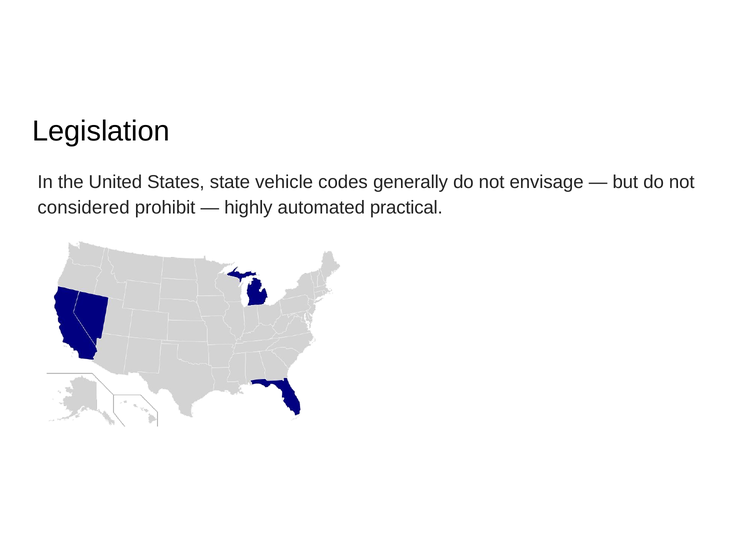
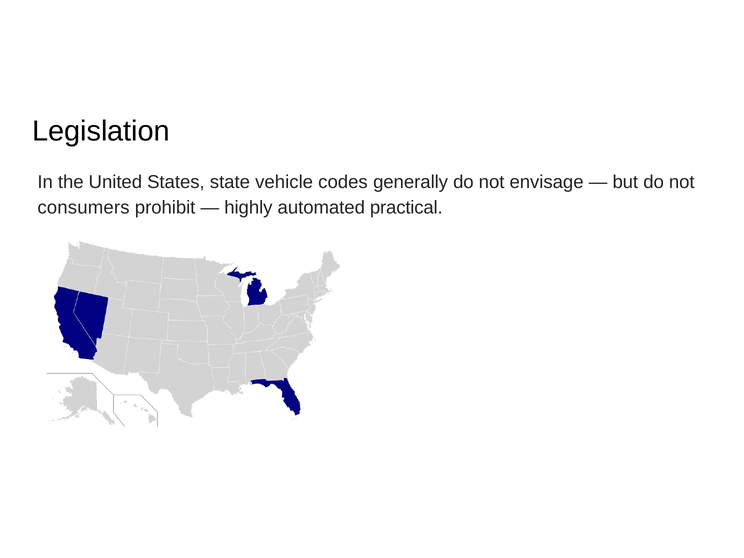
considered: considered -> consumers
